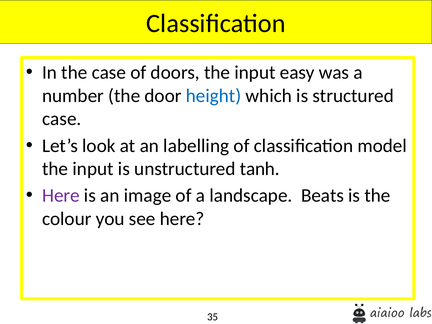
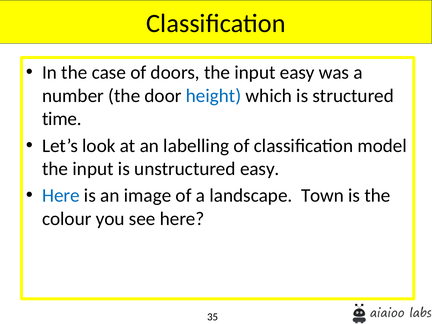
case at (62, 119): case -> time
unstructured tanh: tanh -> easy
Here at (61, 196) colour: purple -> blue
Beats: Beats -> Town
